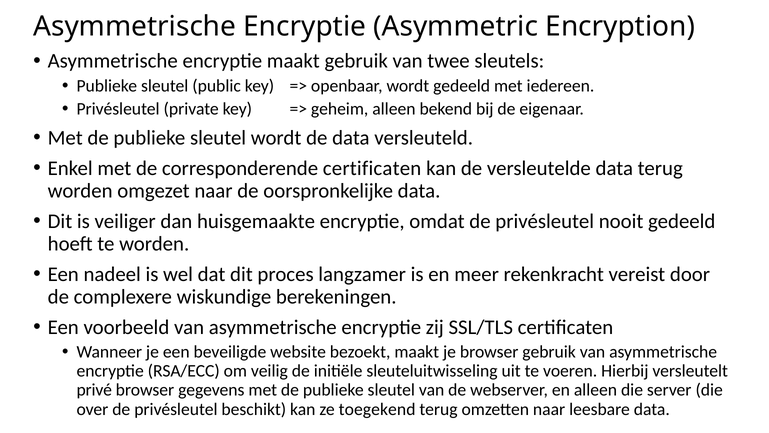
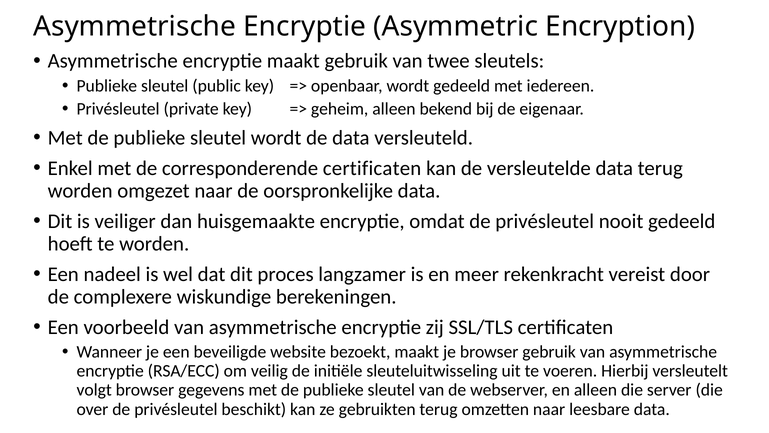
privé: privé -> volgt
toegekend: toegekend -> gebruikten
